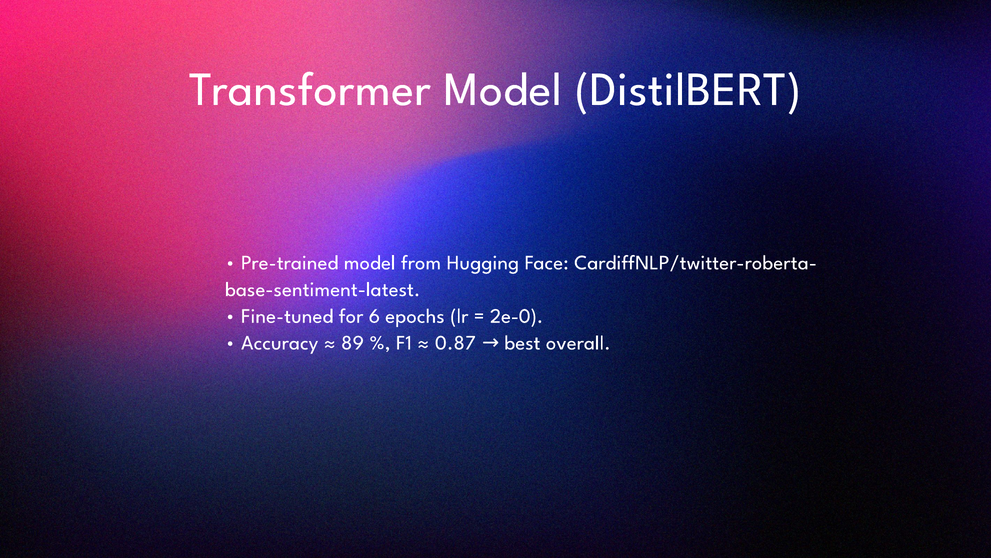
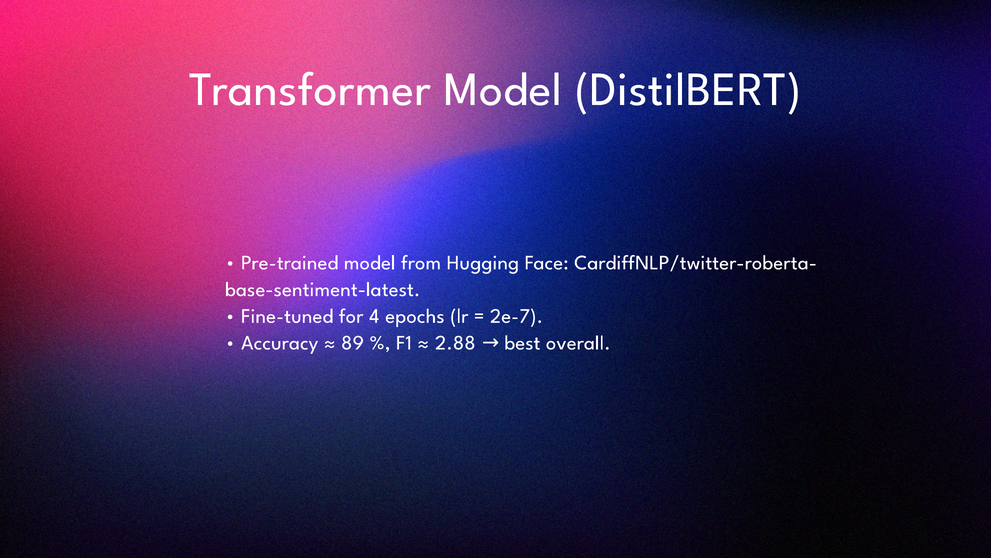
6: 6 -> 4
2e-0: 2e-0 -> 2e-7
0.87: 0.87 -> 2.88
